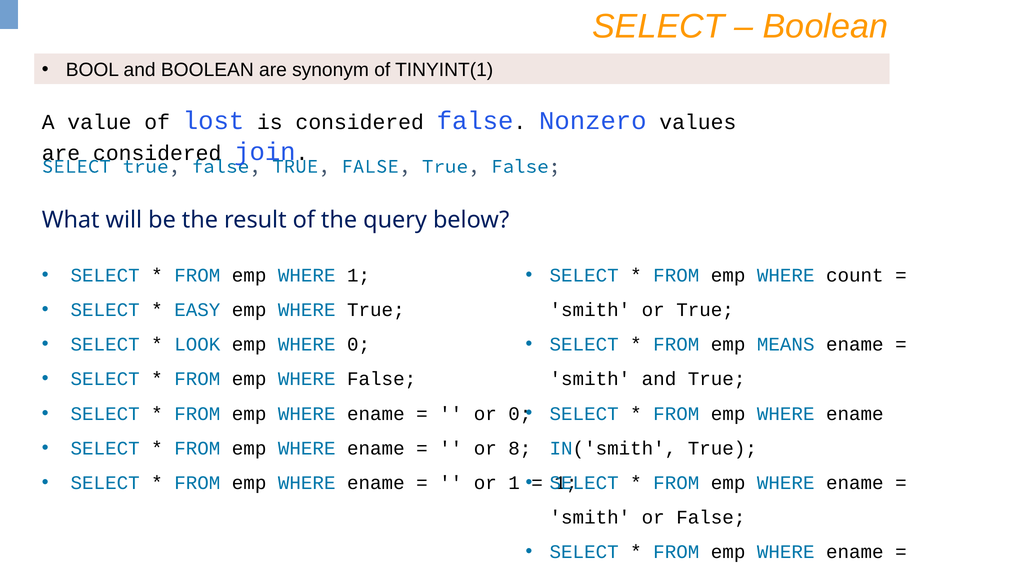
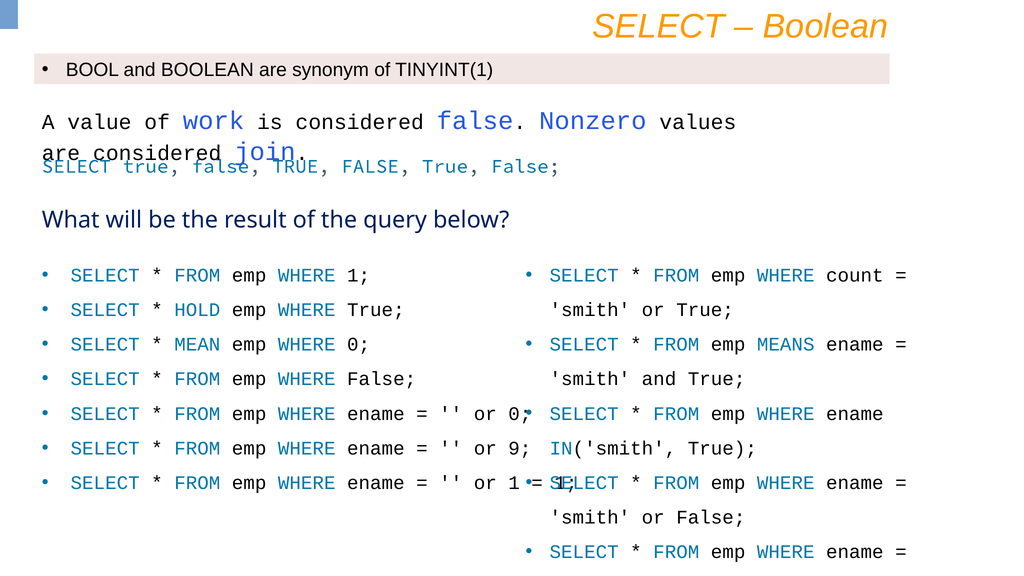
lost: lost -> work
EASY: EASY -> HOLD
LOOK: LOOK -> MEAN
8: 8 -> 9
